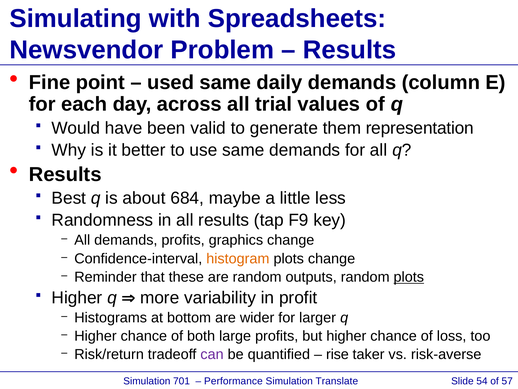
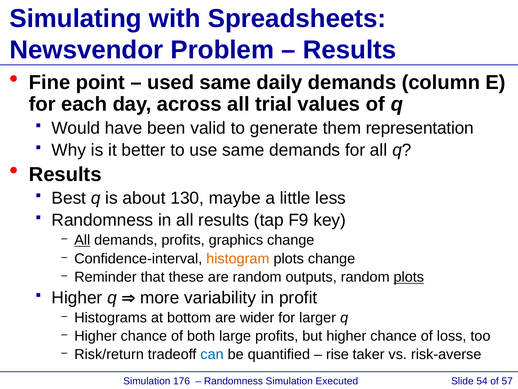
684: 684 -> 130
All at (82, 240) underline: none -> present
can colour: purple -> blue
701: 701 -> 176
Performance at (233, 381): Performance -> Randomness
Translate: Translate -> Executed
